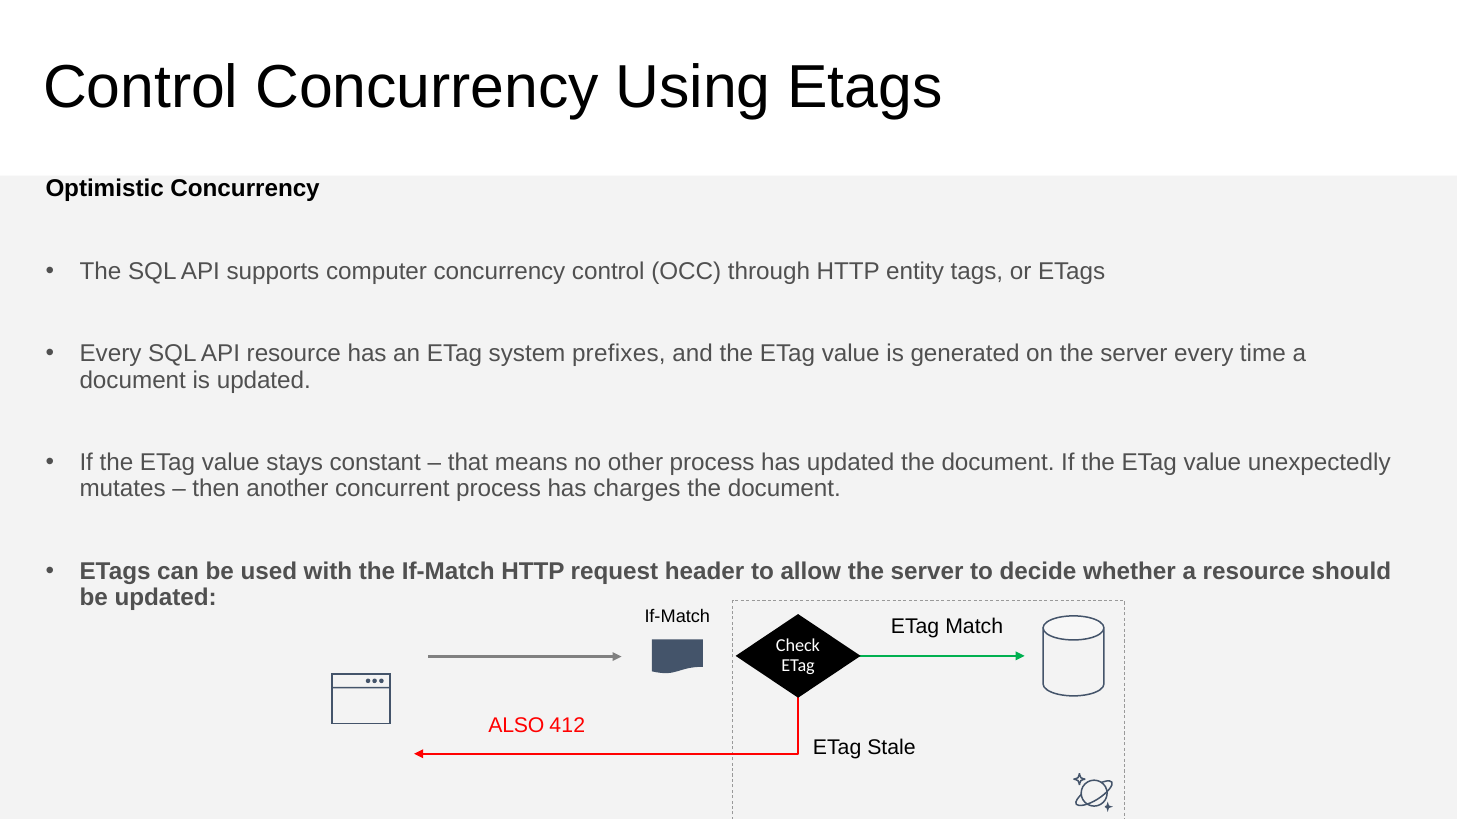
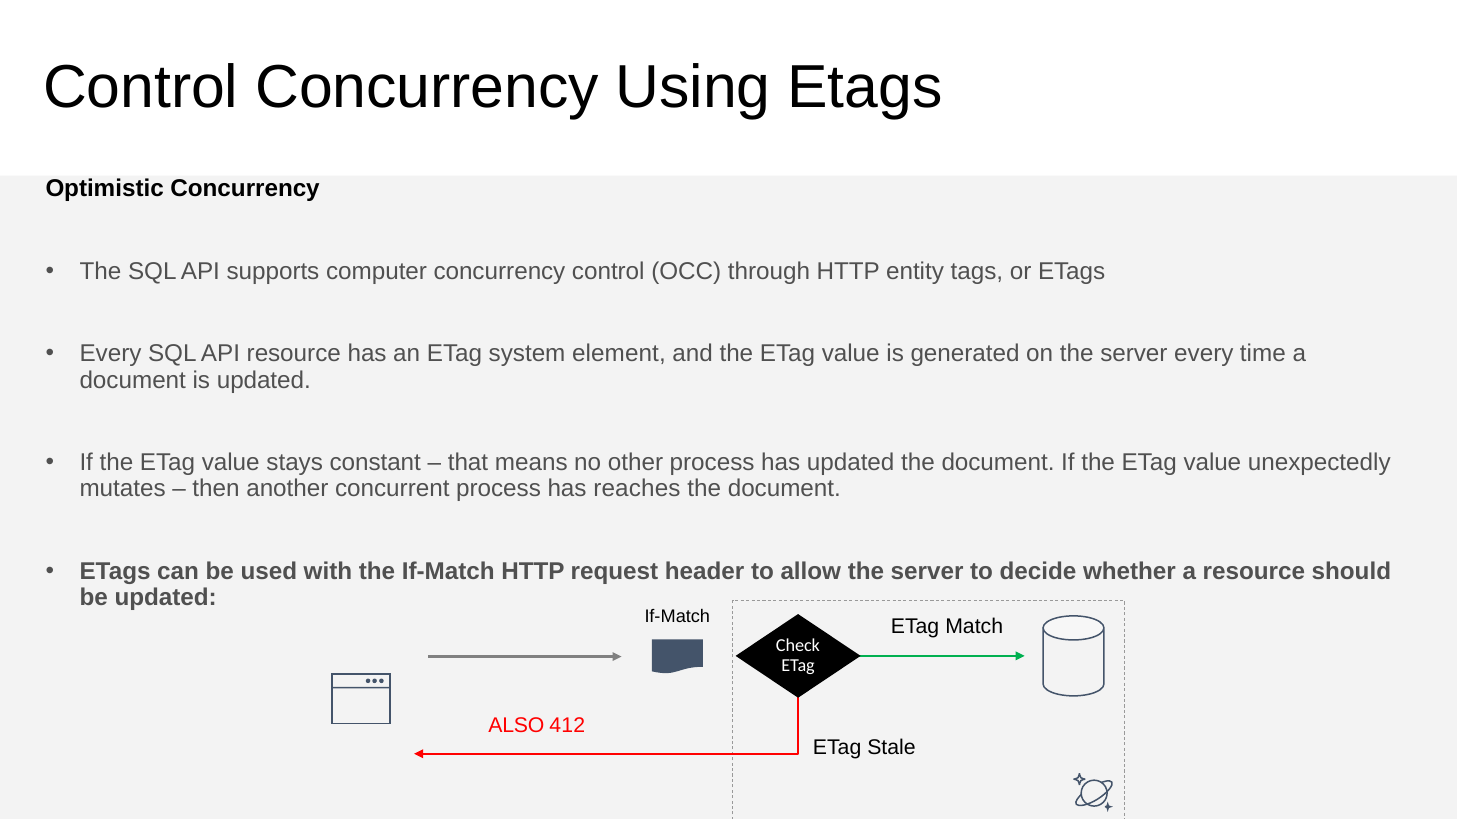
prefixes: prefixes -> element
charges: charges -> reaches
